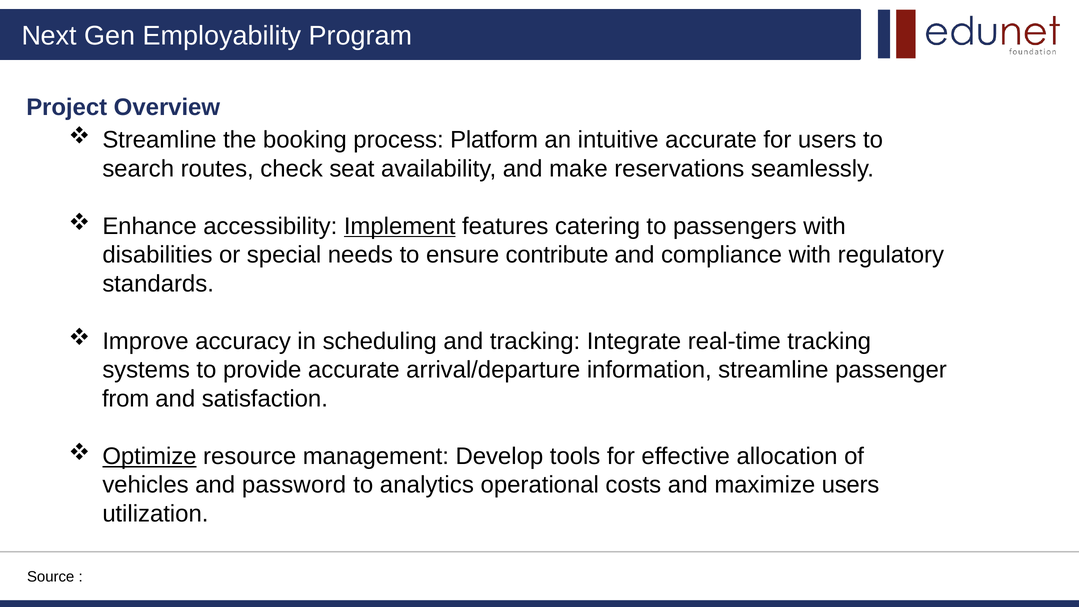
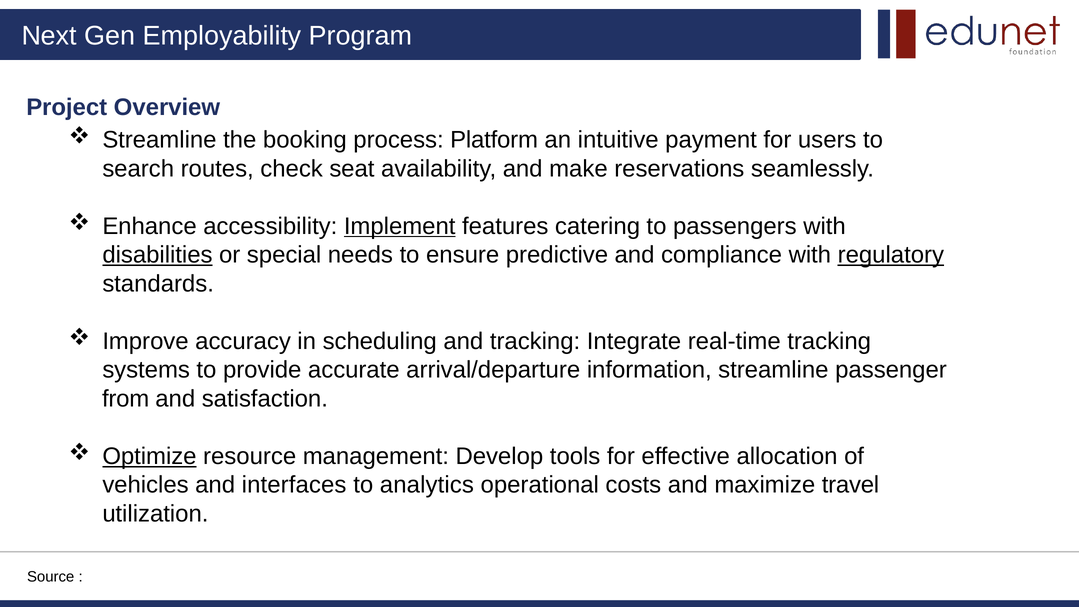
intuitive accurate: accurate -> payment
disabilities underline: none -> present
contribute: contribute -> predictive
regulatory underline: none -> present
password: password -> interfaces
maximize users: users -> travel
